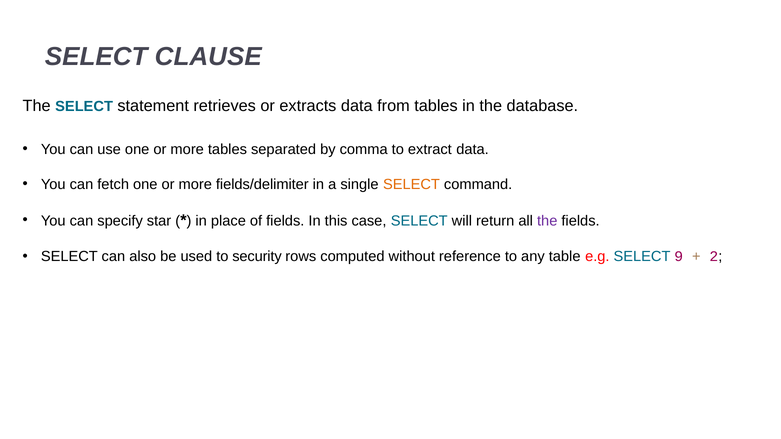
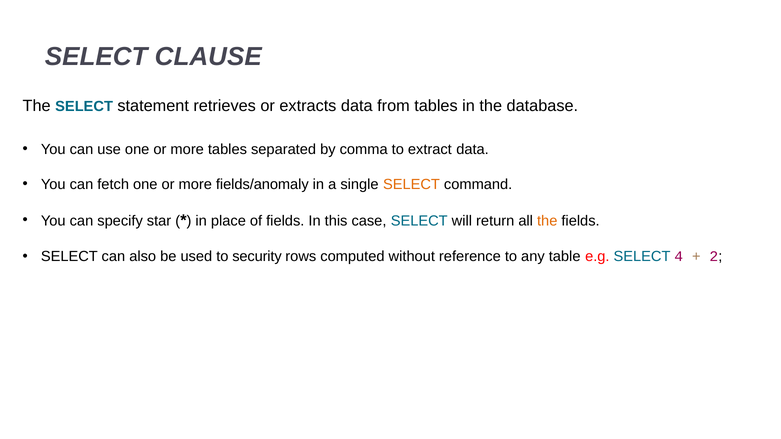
fields/delimiter: fields/delimiter -> fields/anomaly
the at (547, 221) colour: purple -> orange
9: 9 -> 4
